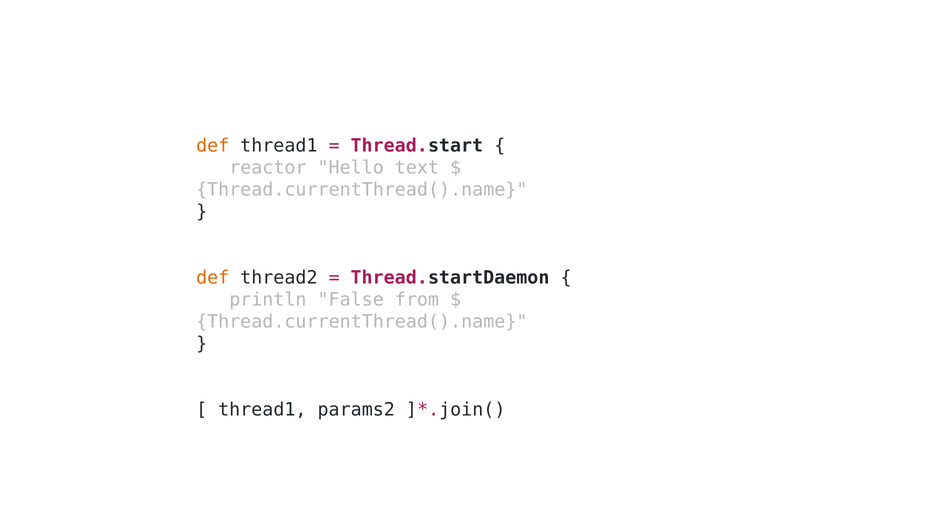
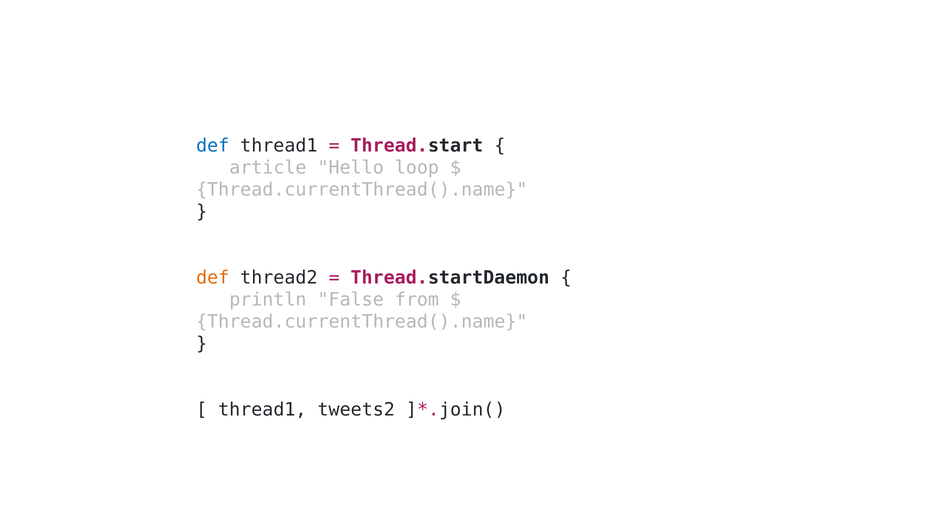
def at (213, 146) colour: orange -> blue
reactor: reactor -> article
text: text -> loop
params2: params2 -> tweets2
